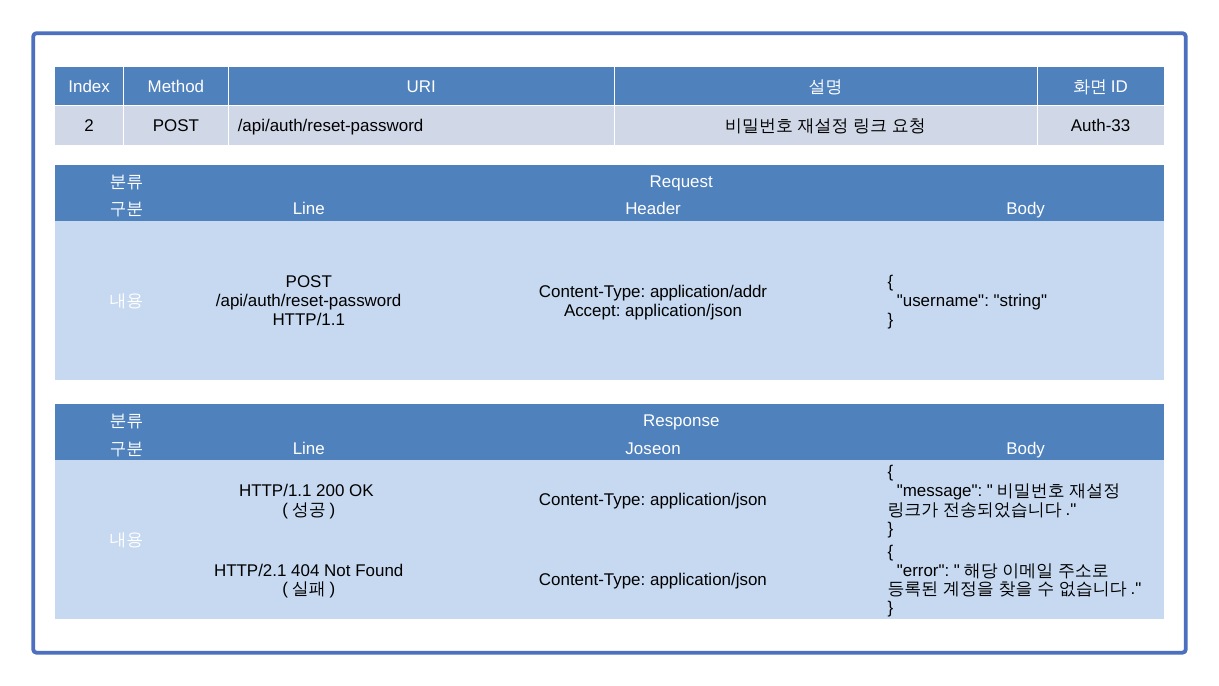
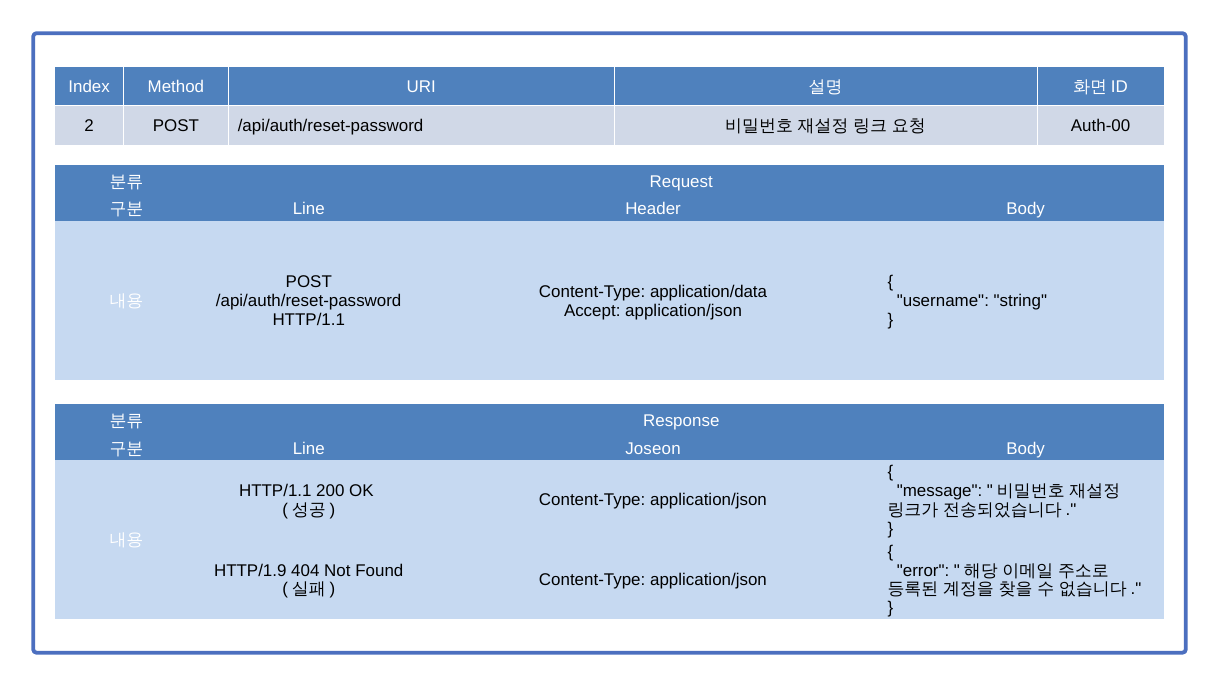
Auth-33: Auth-33 -> Auth-00
application/addr: application/addr -> application/data
HTTP/2.1: HTTP/2.1 -> HTTP/1.9
